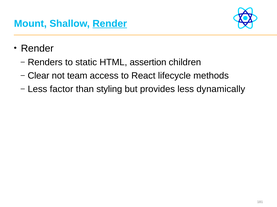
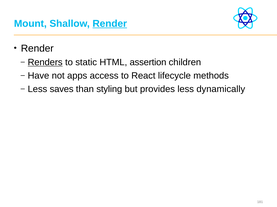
Renders underline: none -> present
Clear: Clear -> Have
team: team -> apps
factor: factor -> saves
